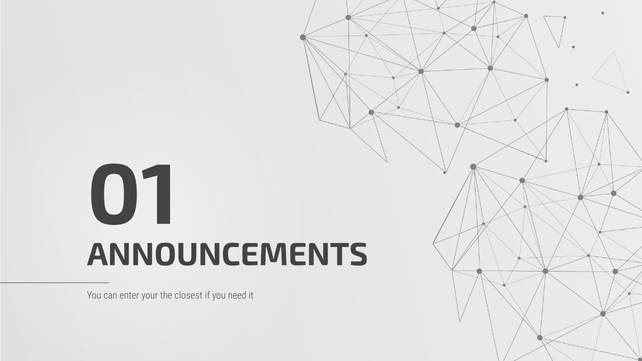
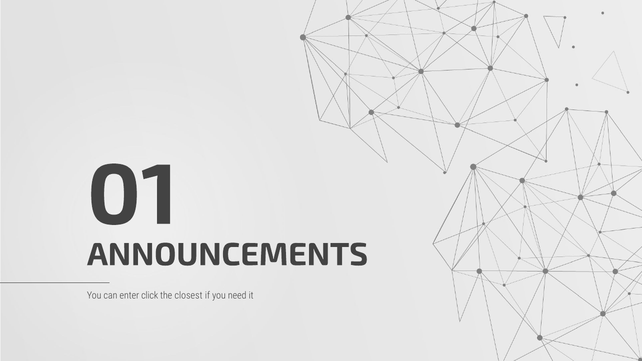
your: your -> click
